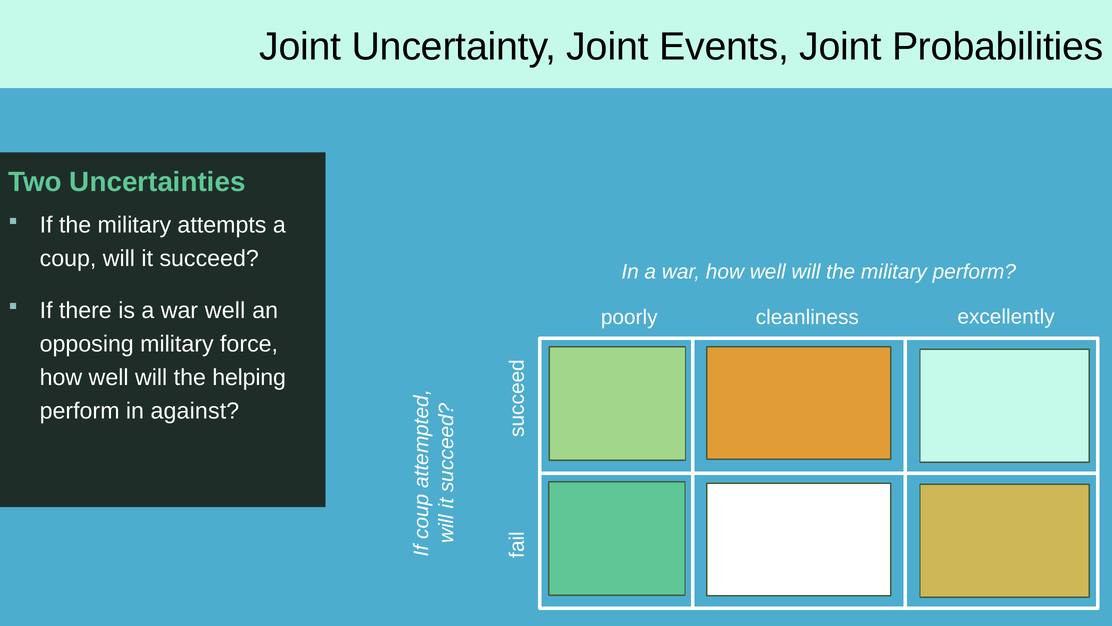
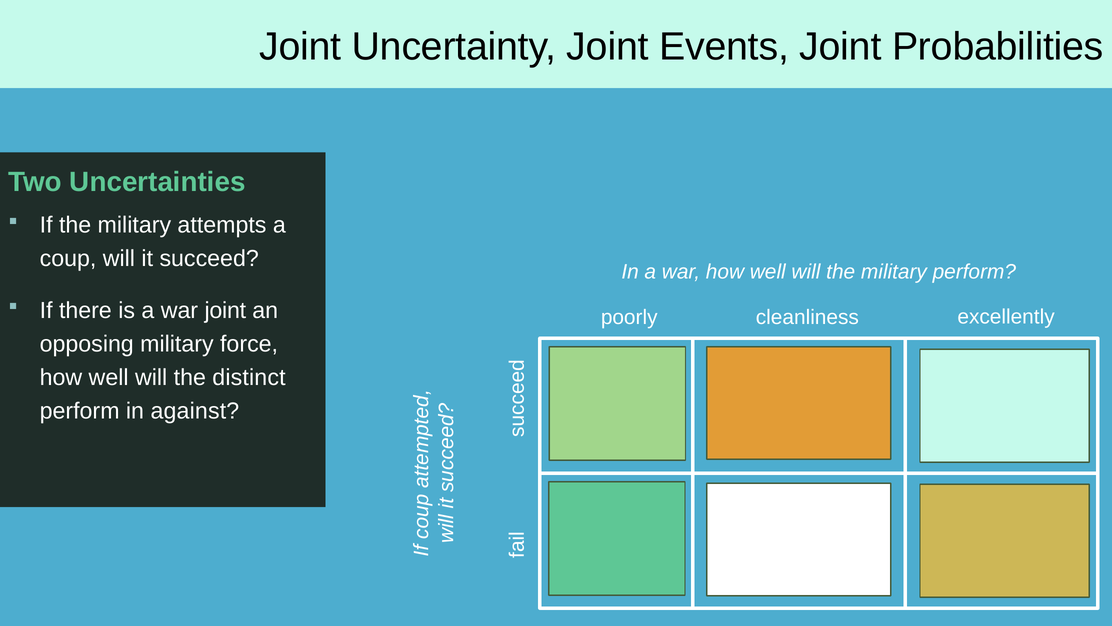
war well: well -> joint
helping: helping -> distinct
